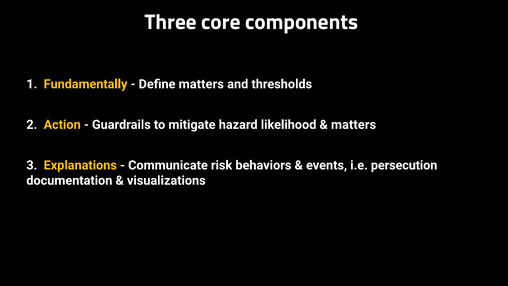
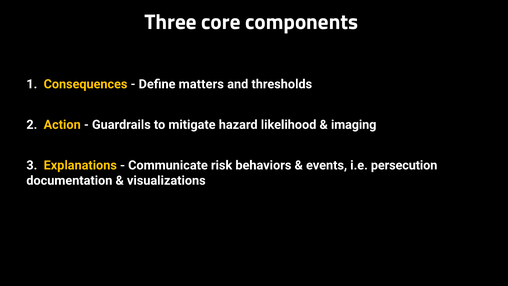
Fundamentally: Fundamentally -> Consequences
matters at (354, 125): matters -> imaging
